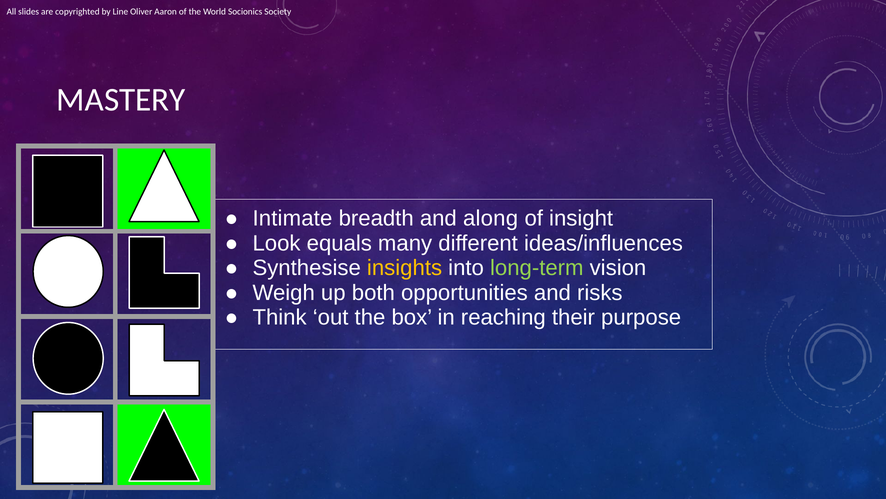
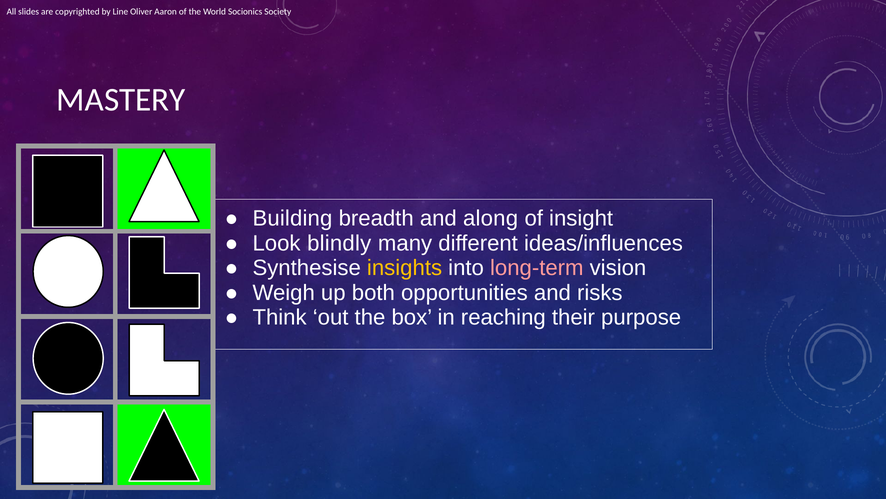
Intimate: Intimate -> Building
equals: equals -> blindly
long-term colour: light green -> pink
